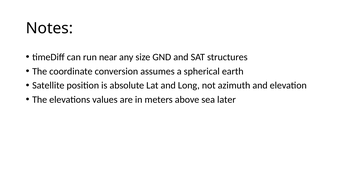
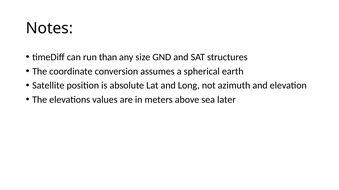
near: near -> than
